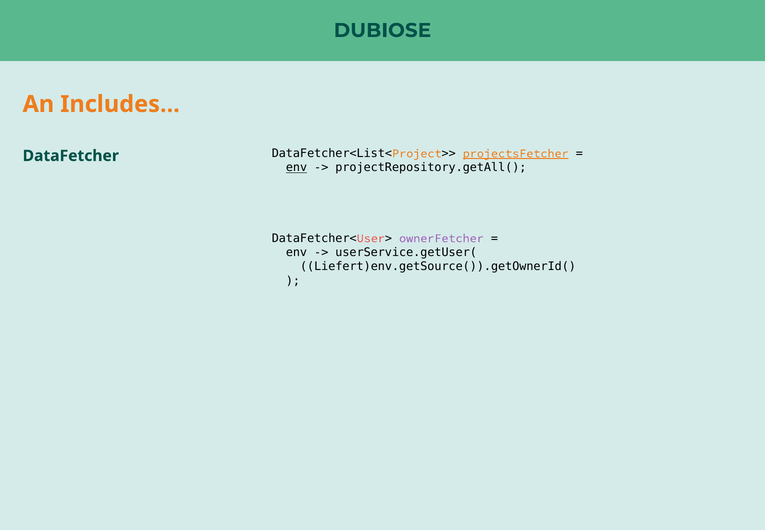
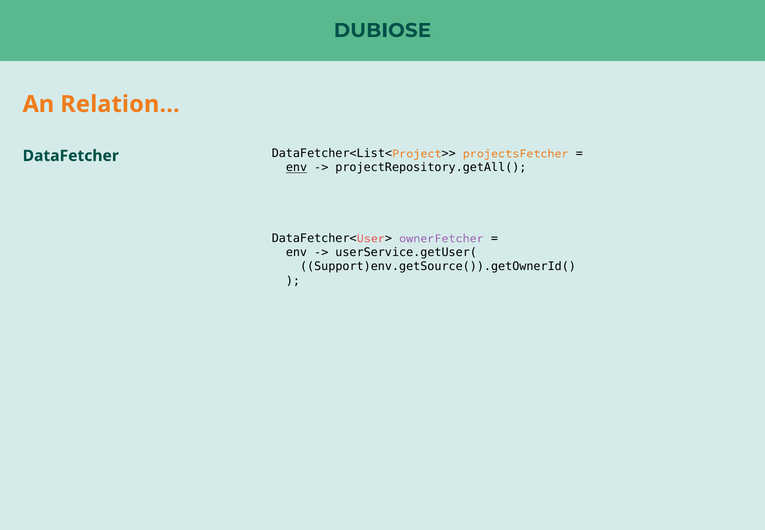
Includes: Includes -> Relation
projectsFetcher underline: present -> none
Liefert)env.getSource()).getOwnerId(: Liefert)env.getSource()).getOwnerId( -> Support)env.getSource()).getOwnerId(
